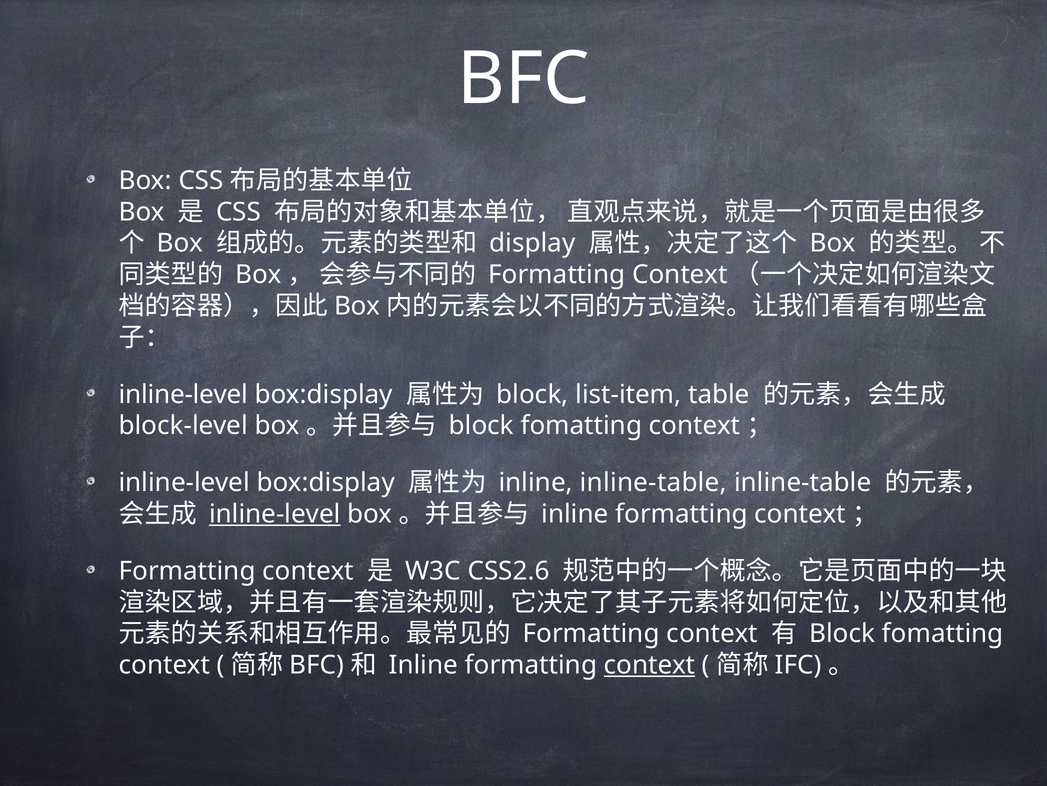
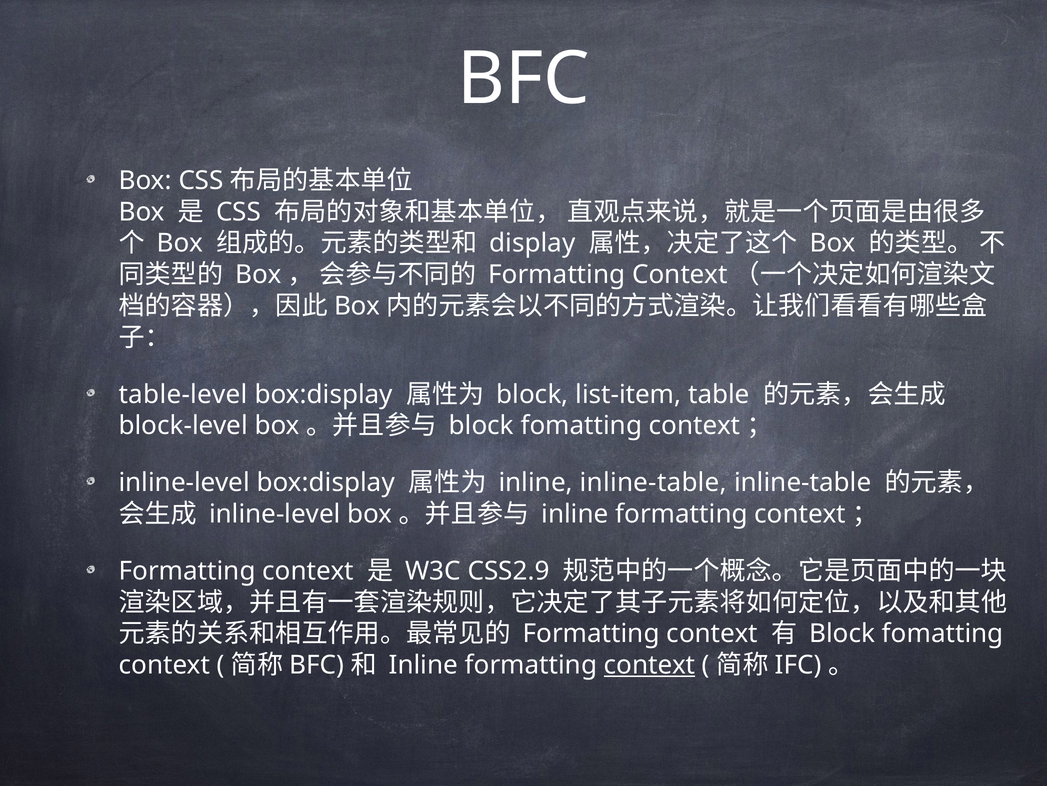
inline-level at (183, 394): inline-level -> table-level
inline-level at (275, 514) underline: present -> none
CSS2.6: CSS2.6 -> CSS2.9
